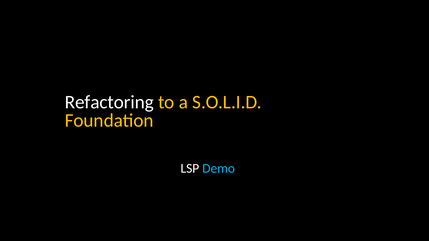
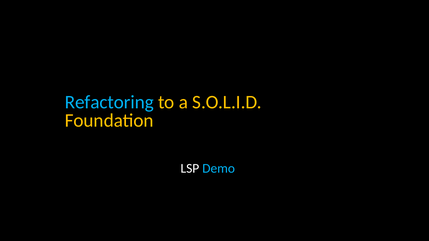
Refactoring colour: white -> light blue
